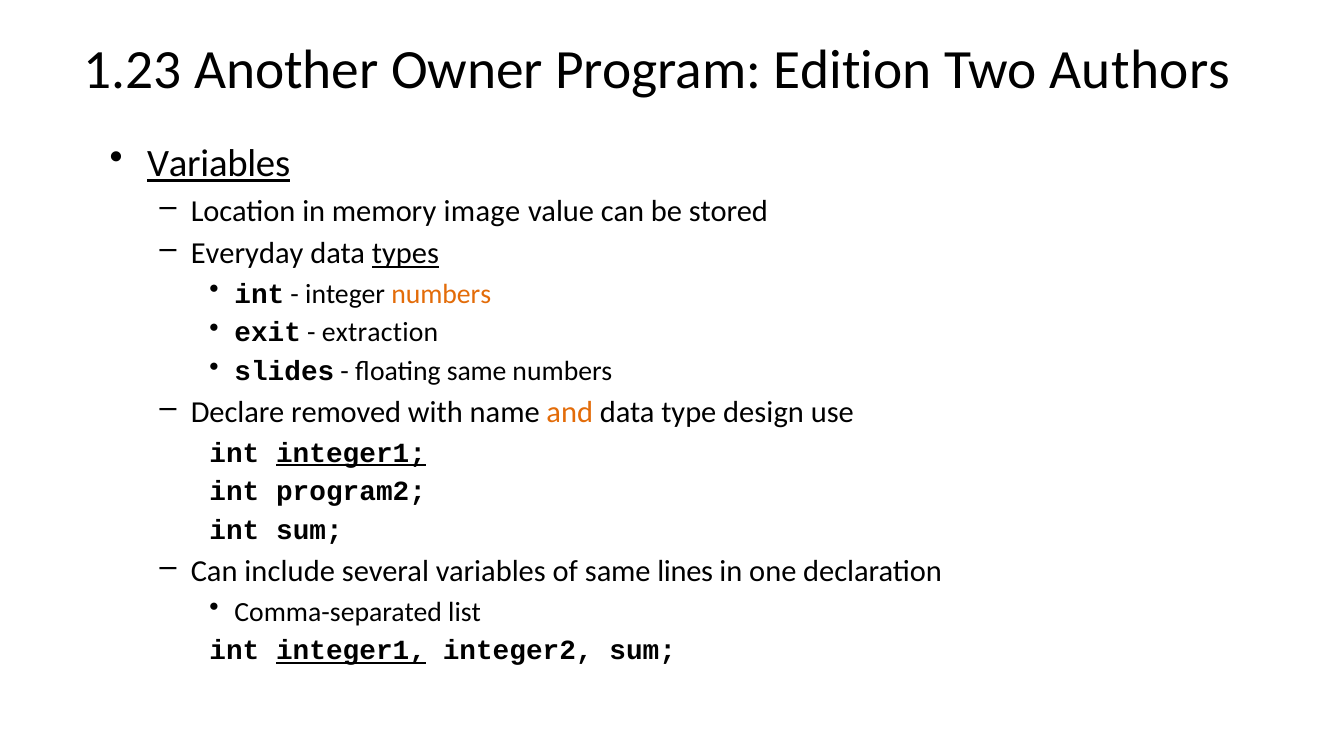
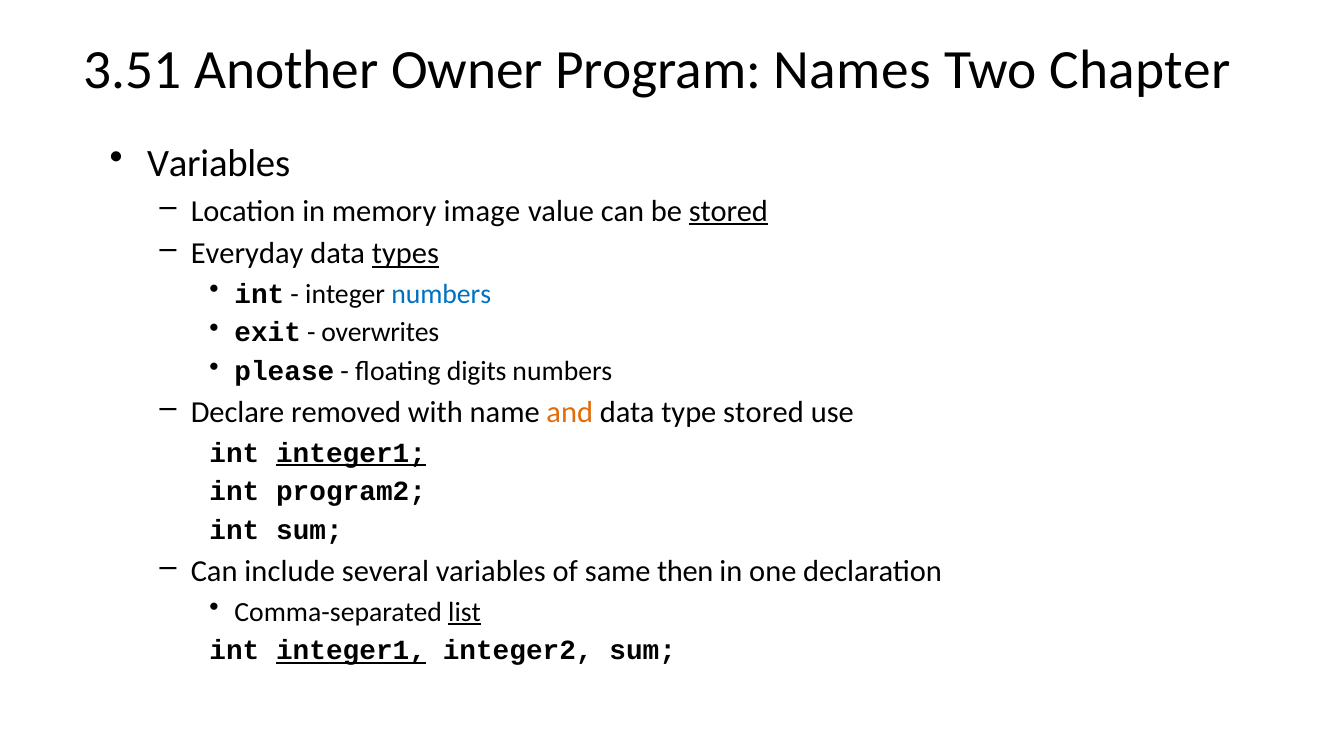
1.23: 1.23 -> 3.51
Edition: Edition -> Names
Authors: Authors -> Chapter
Variables at (219, 164) underline: present -> none
stored at (728, 211) underline: none -> present
numbers at (441, 294) colour: orange -> blue
extraction: extraction -> overwrites
slides: slides -> please
floating same: same -> digits
type design: design -> stored
lines: lines -> then
list underline: none -> present
